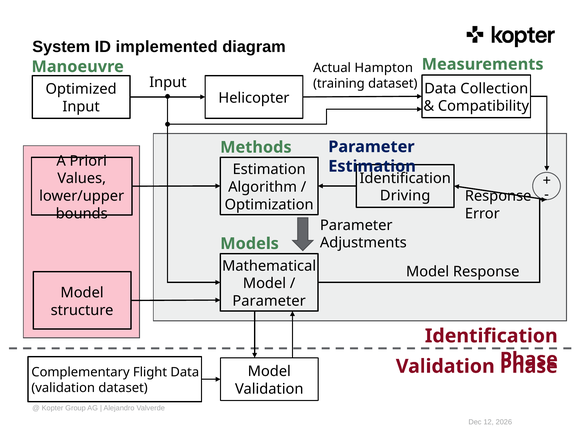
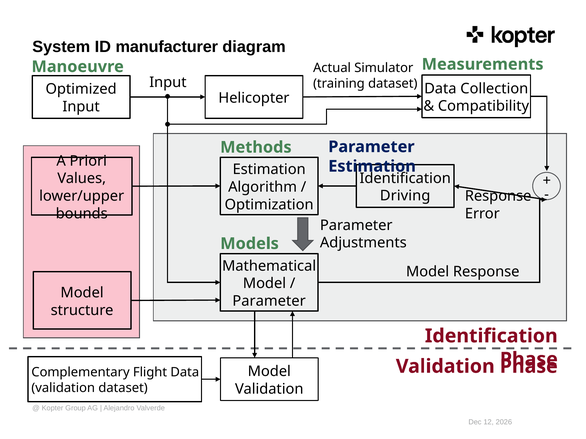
implemented: implemented -> manufacturer
Hampton: Hampton -> Simulator
